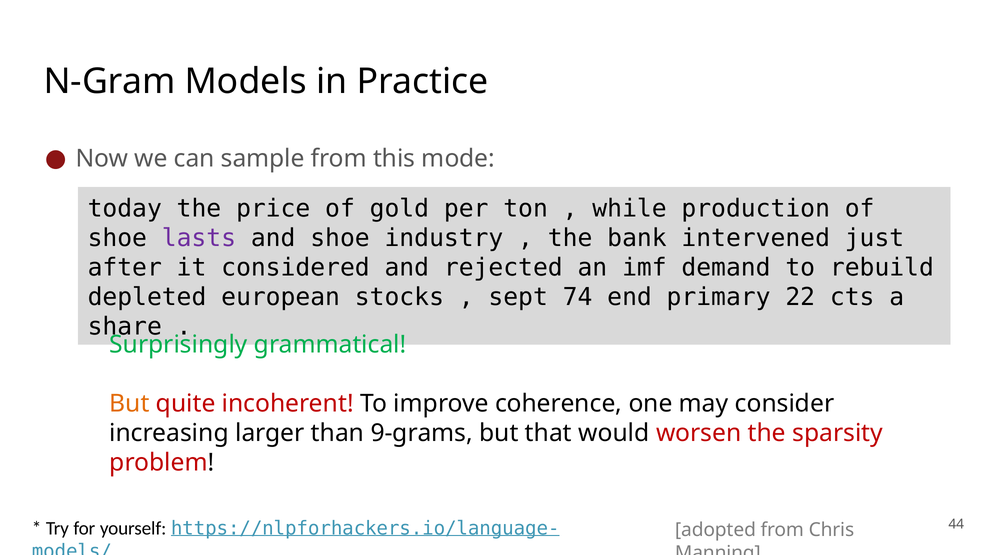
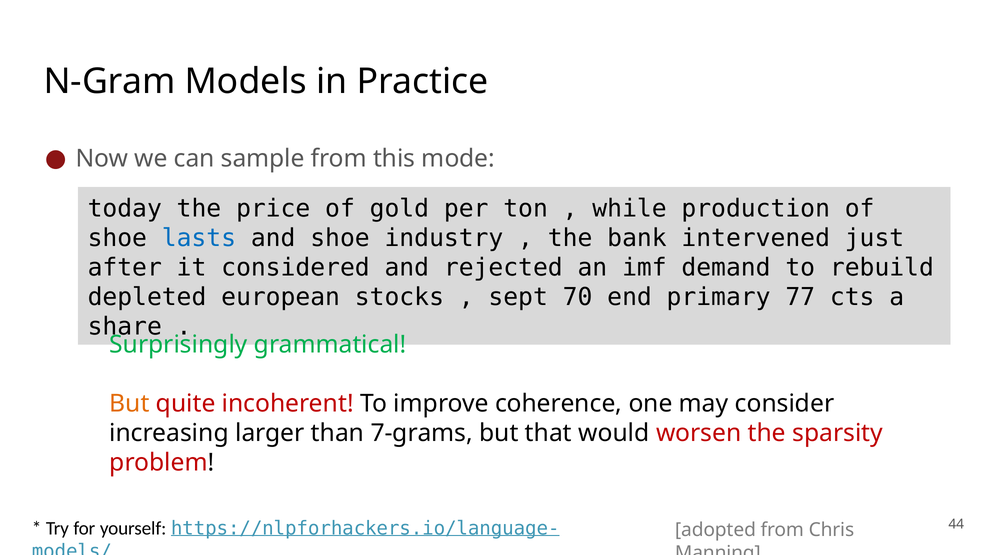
lasts colour: purple -> blue
74: 74 -> 70
22: 22 -> 77
9-grams: 9-grams -> 7-grams
